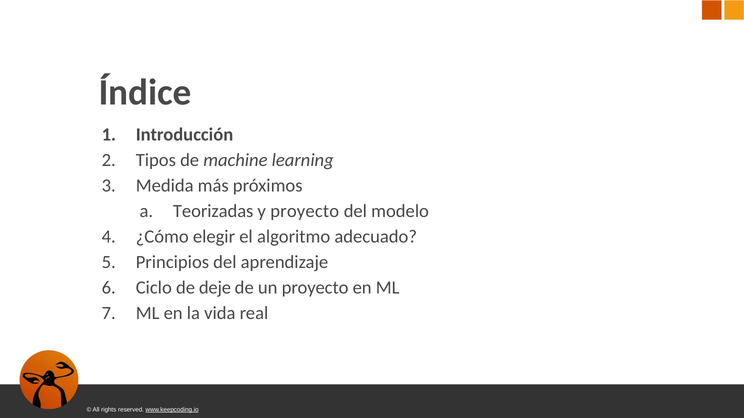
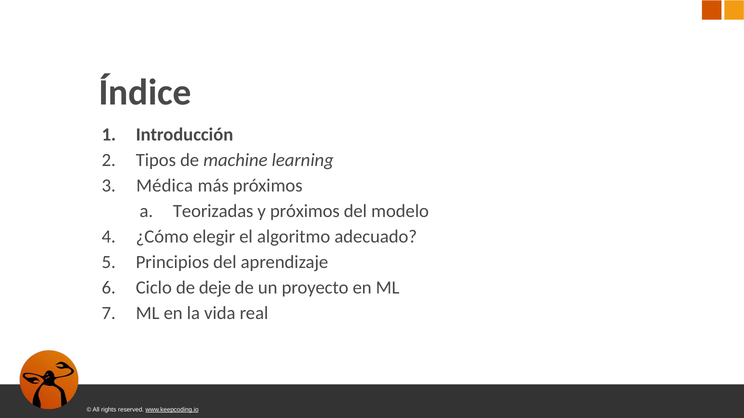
Medida: Medida -> Médica
y proyecto: proyecto -> próximos
